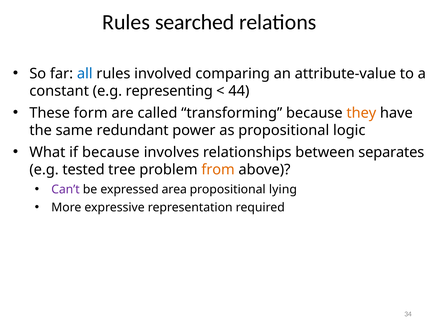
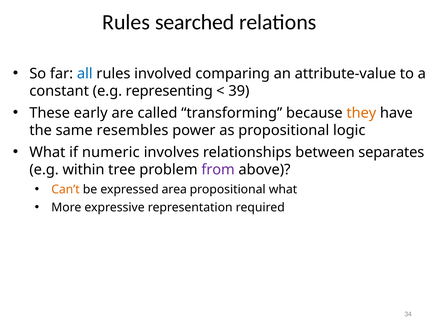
44: 44 -> 39
form: form -> early
redundant: redundant -> resembles
if because: because -> numeric
tested: tested -> within
from colour: orange -> purple
Can’t colour: purple -> orange
propositional lying: lying -> what
